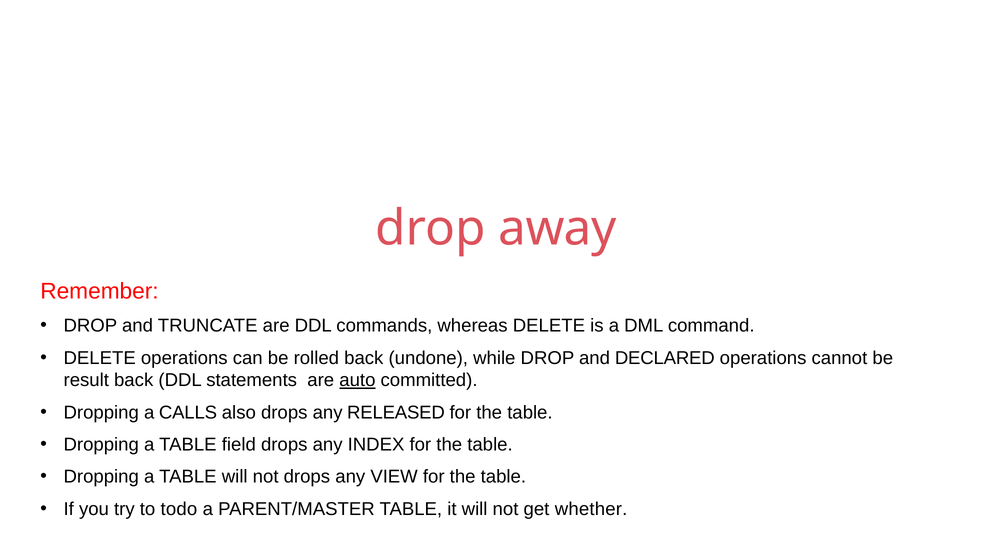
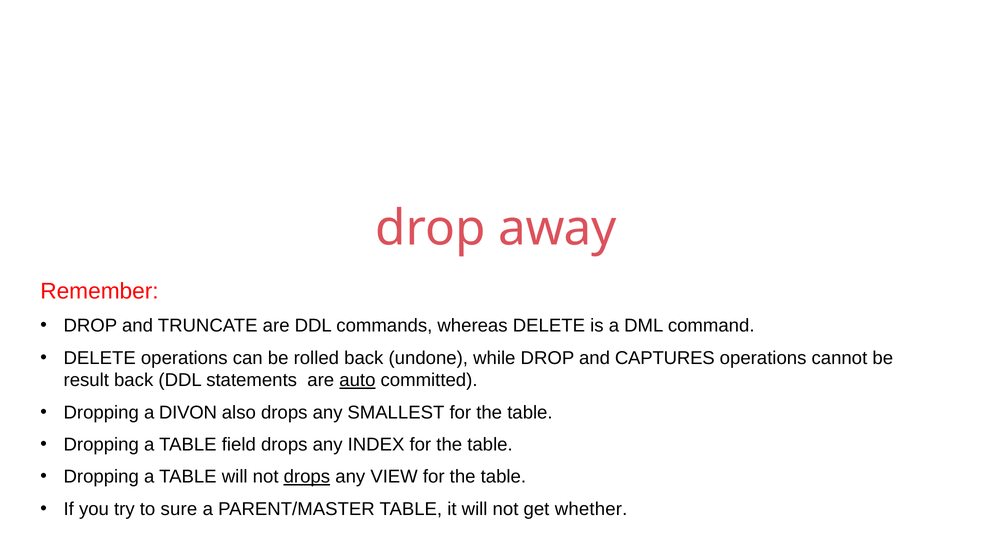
DECLARED: DECLARED -> CAPTURES
CALLS: CALLS -> DIVON
RELEASED: RELEASED -> SMALLEST
drops at (307, 477) underline: none -> present
todo: todo -> sure
